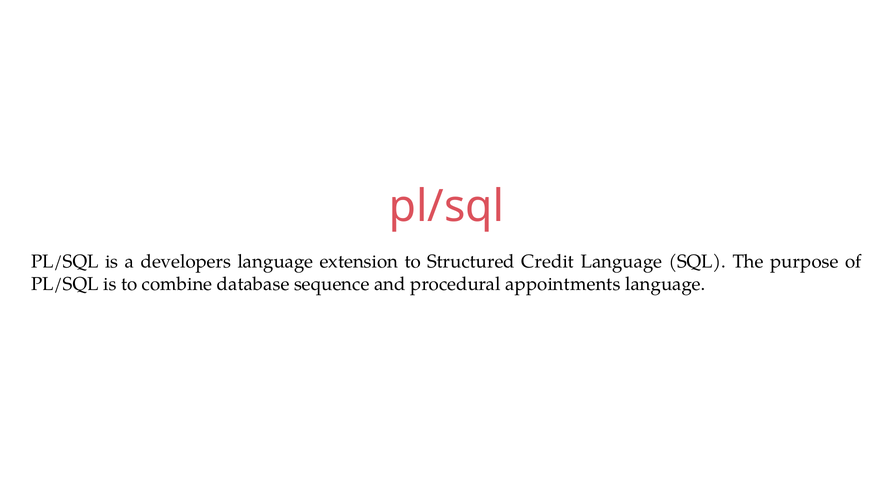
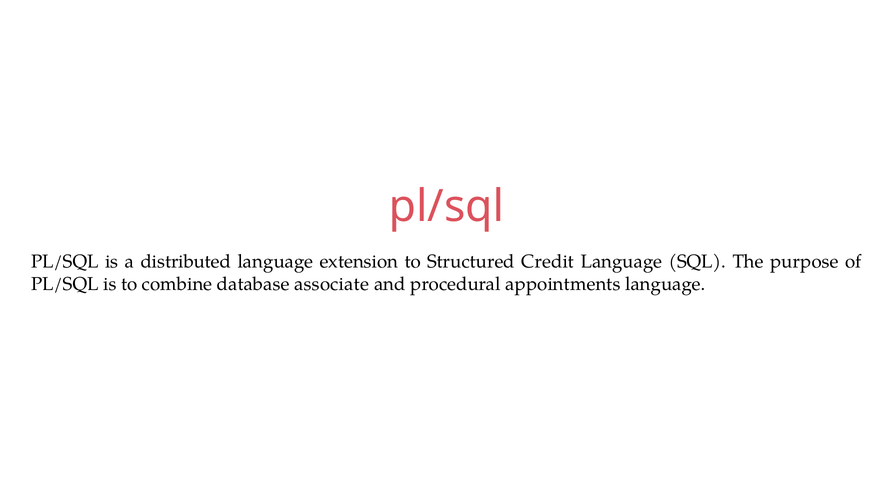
developers: developers -> distributed
sequence: sequence -> associate
